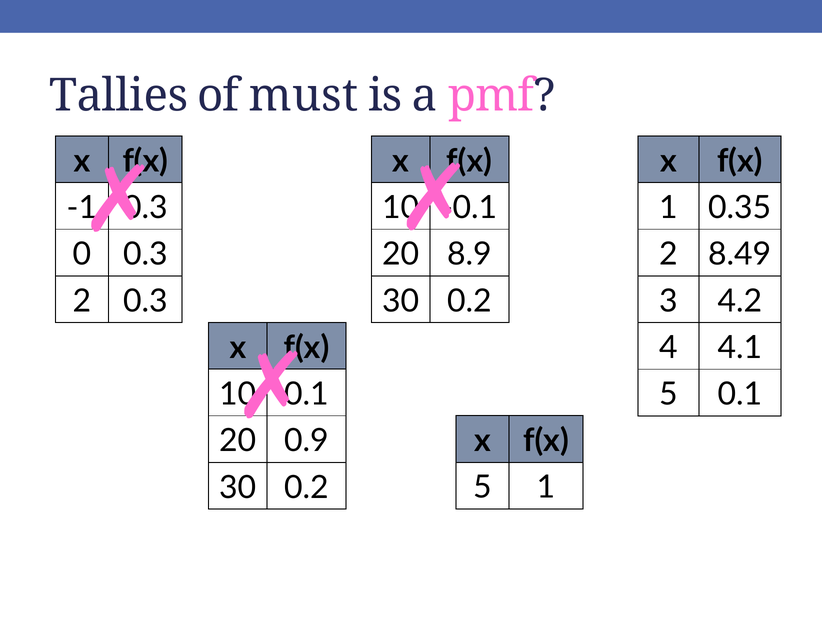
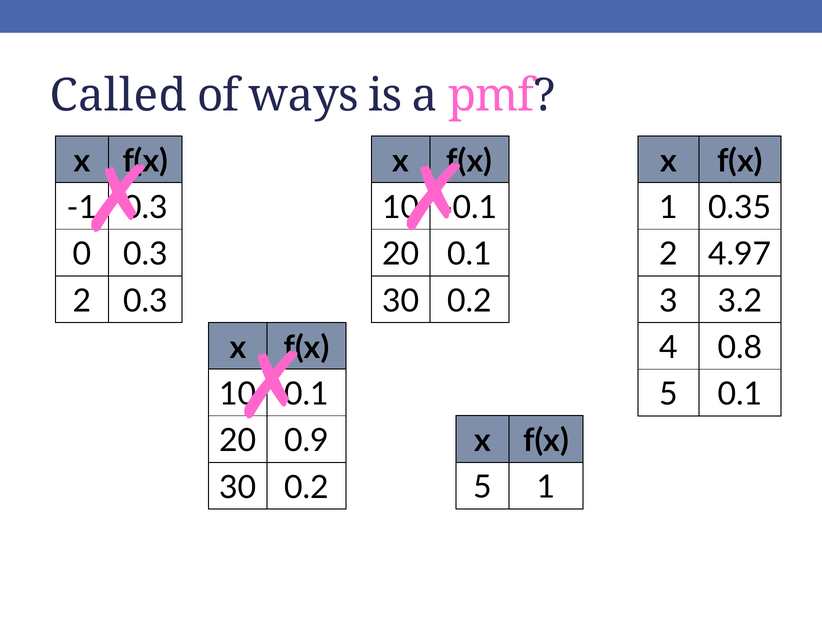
Tallies: Tallies -> Called
must: must -> ways
20 8.9: 8.9 -> 0.1
8.49: 8.49 -> 4.97
4.2: 4.2 -> 3.2
4.1: 4.1 -> 0.8
